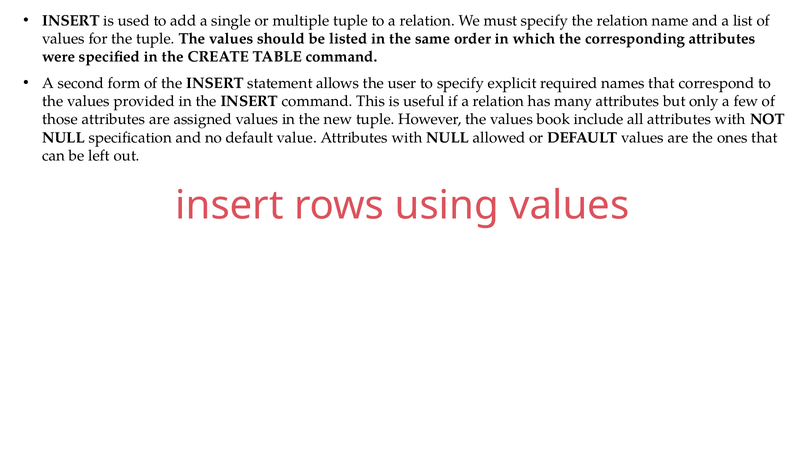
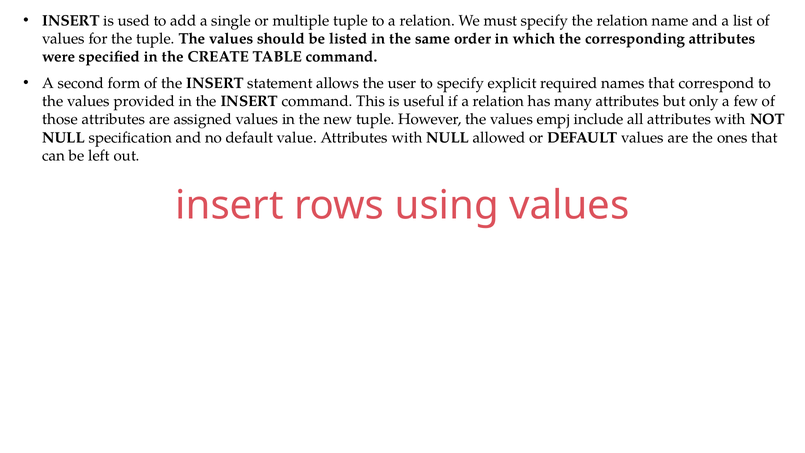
book: book -> empj
